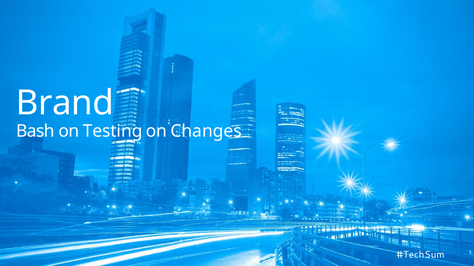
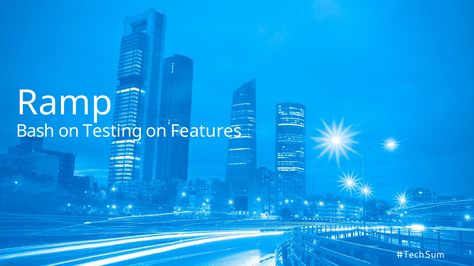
Brand: Brand -> Ramp
Changes: Changes -> Features
